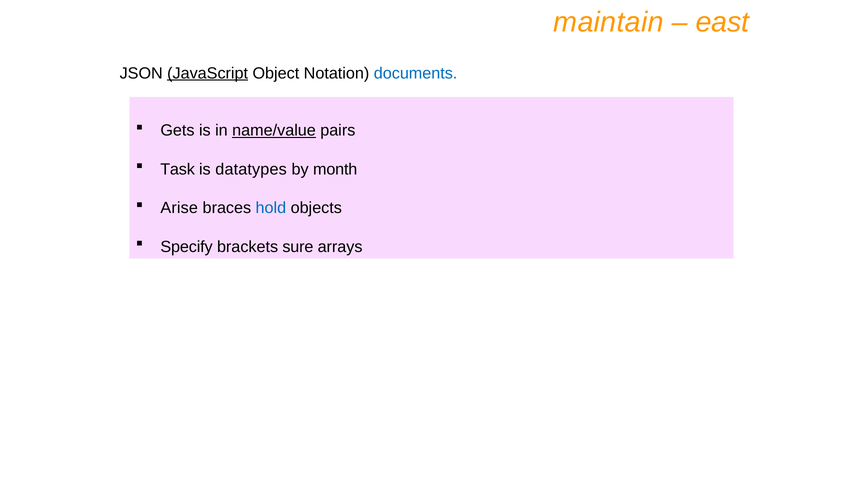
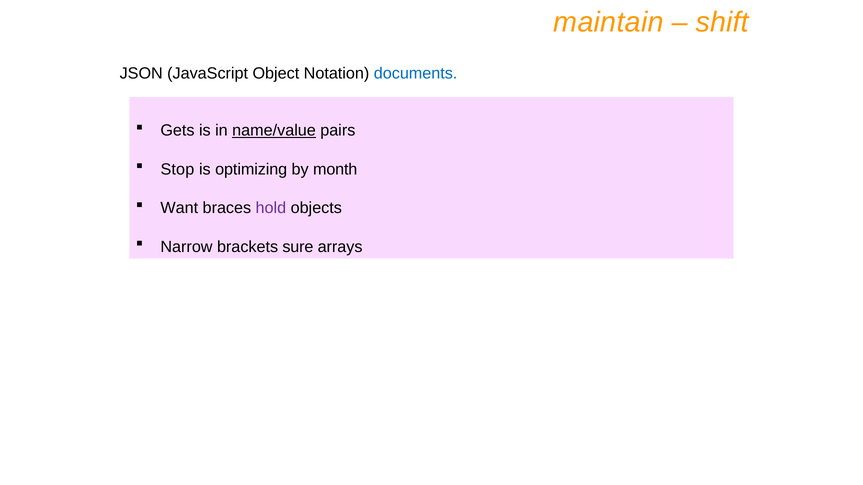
east: east -> shift
JavaScript underline: present -> none
Task: Task -> Stop
datatypes: datatypes -> optimizing
Arise: Arise -> Want
hold colour: blue -> purple
Specify: Specify -> Narrow
